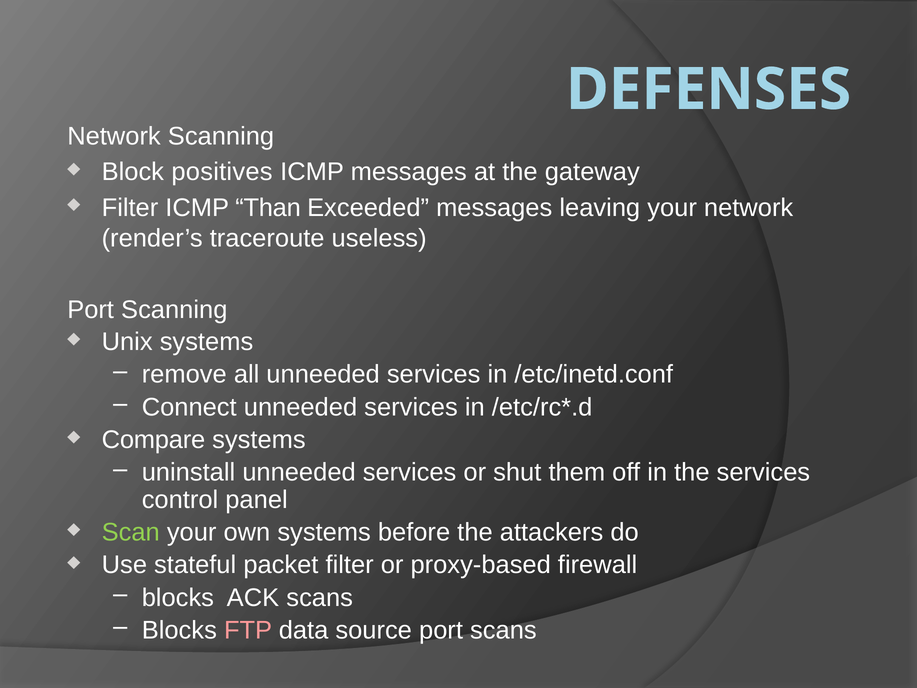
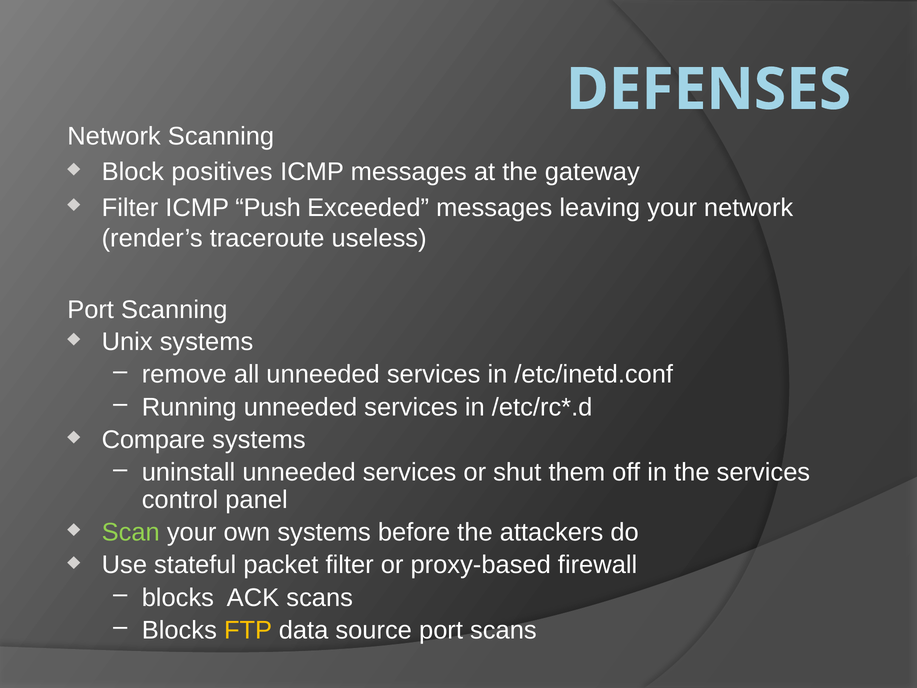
Than: Than -> Push
Connect: Connect -> Running
FTP colour: pink -> yellow
